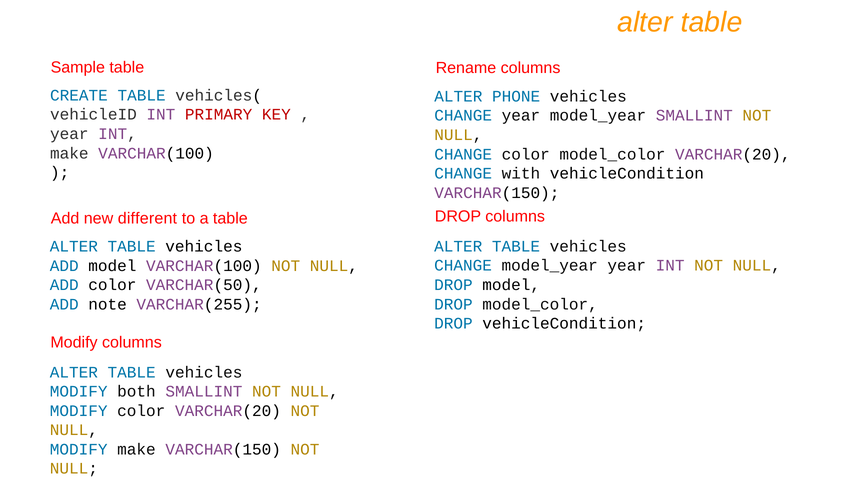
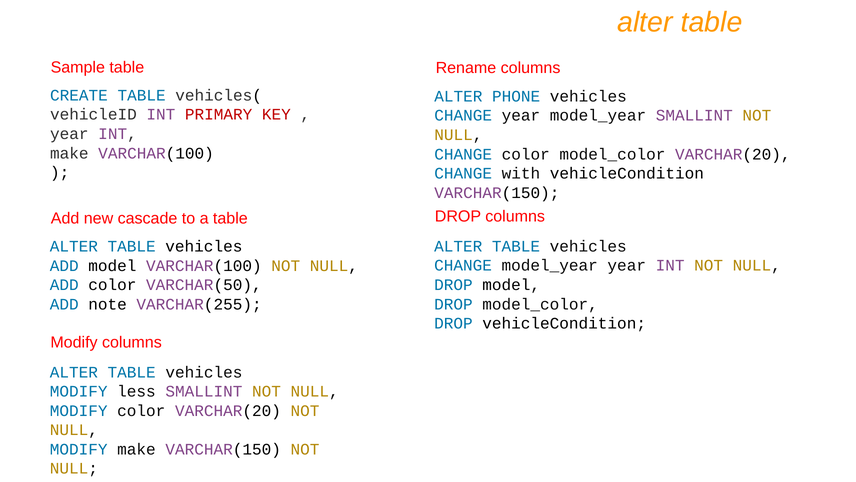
different: different -> cascade
both: both -> less
